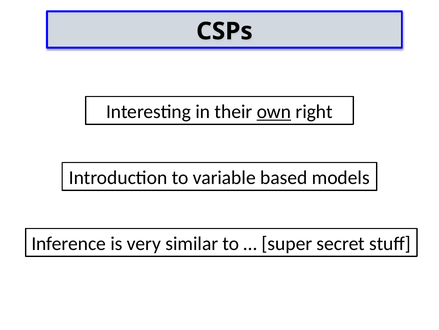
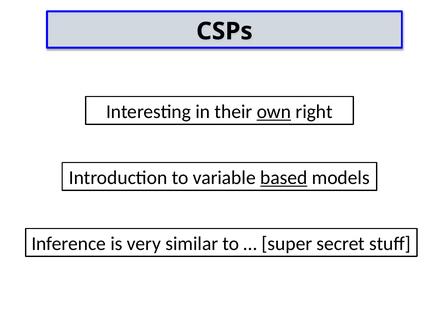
based underline: none -> present
